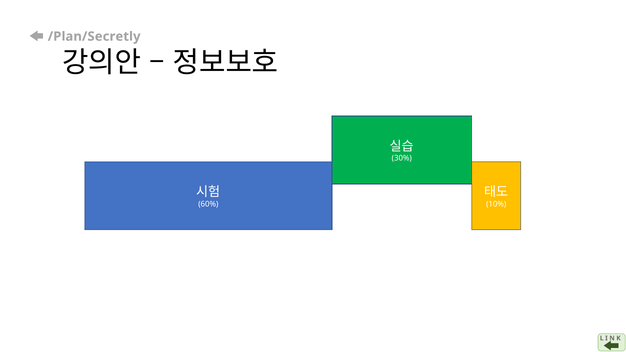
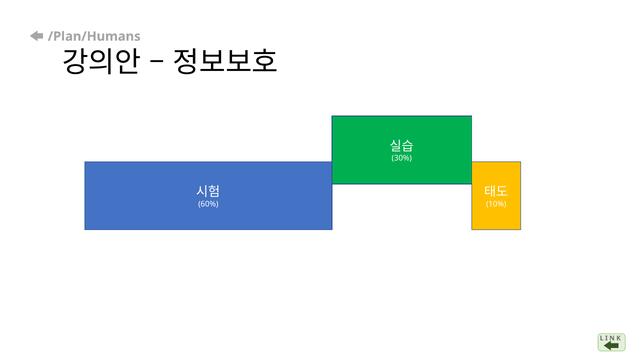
/Plan/Secretly: /Plan/Secretly -> /Plan/Humans
